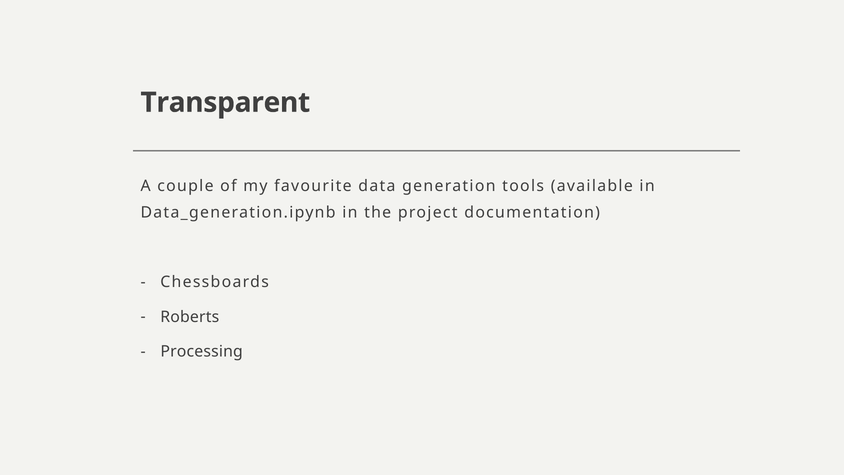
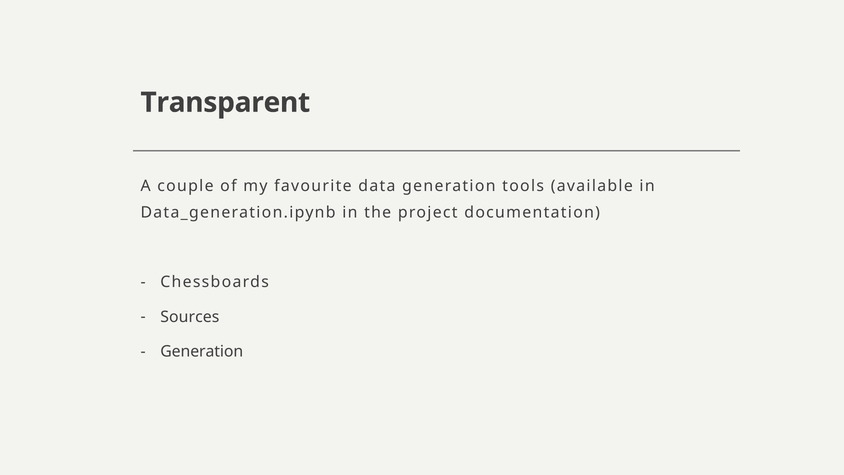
Roberts: Roberts -> Sources
Processing at (202, 351): Processing -> Generation
